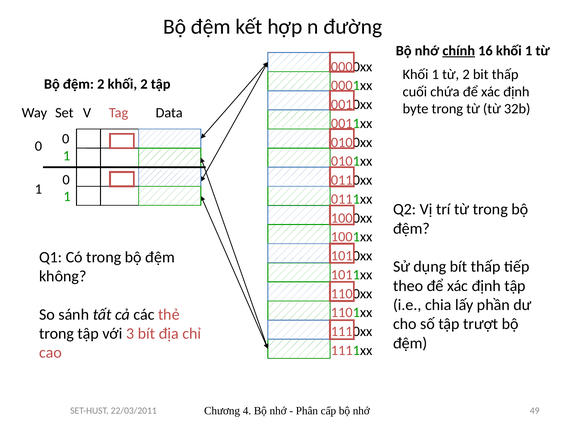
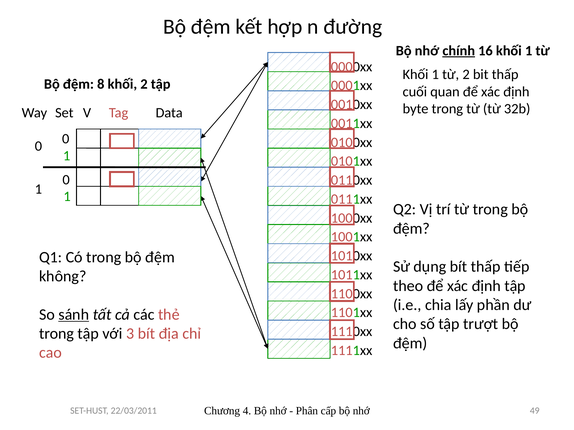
đệm 2: 2 -> 8
chứa: chứa -> quan
sánh underline: none -> present
